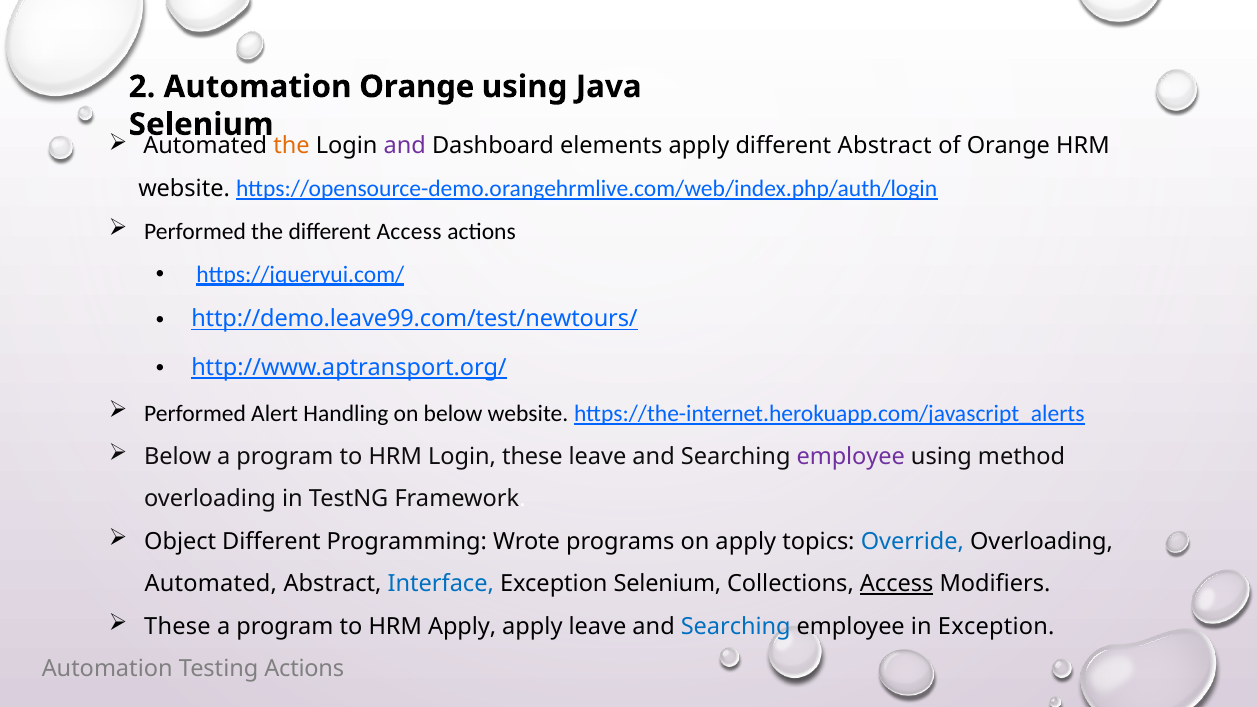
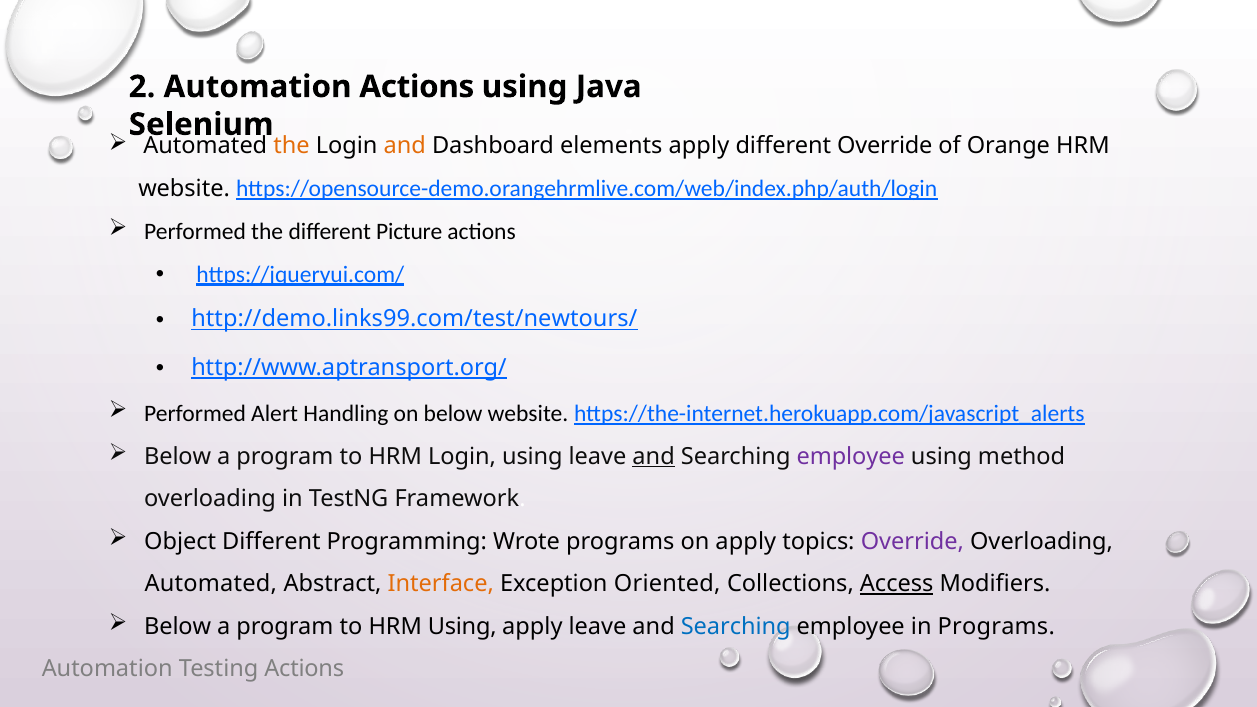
Automation Orange: Orange -> Actions
and at (405, 146) colour: purple -> orange
different Abstract: Abstract -> Override
different Access: Access -> Picture
http://demo.leave99.com/test/newtours/: http://demo.leave99.com/test/newtours/ -> http://demo.links99.com/test/newtours/
Login these: these -> using
and at (654, 457) underline: none -> present
Override at (912, 541) colour: blue -> purple
Interface colour: blue -> orange
Exception Selenium: Selenium -> Oriented
These at (177, 626): These -> Below
HRM Apply: Apply -> Using
in Exception: Exception -> Programs
